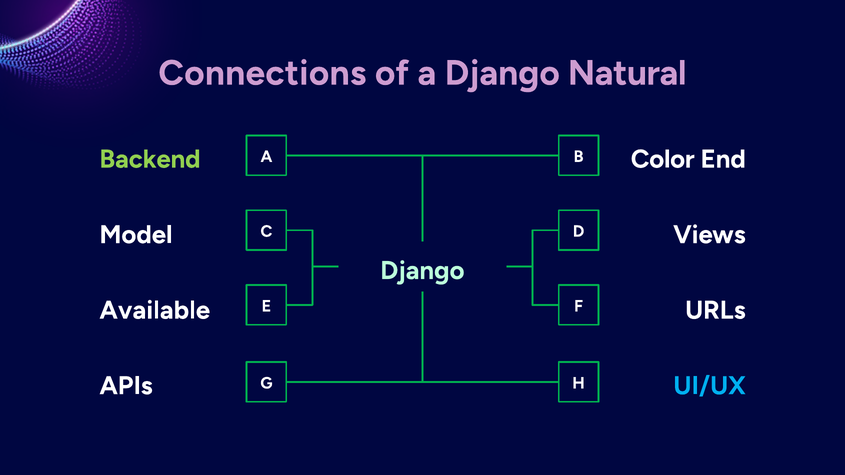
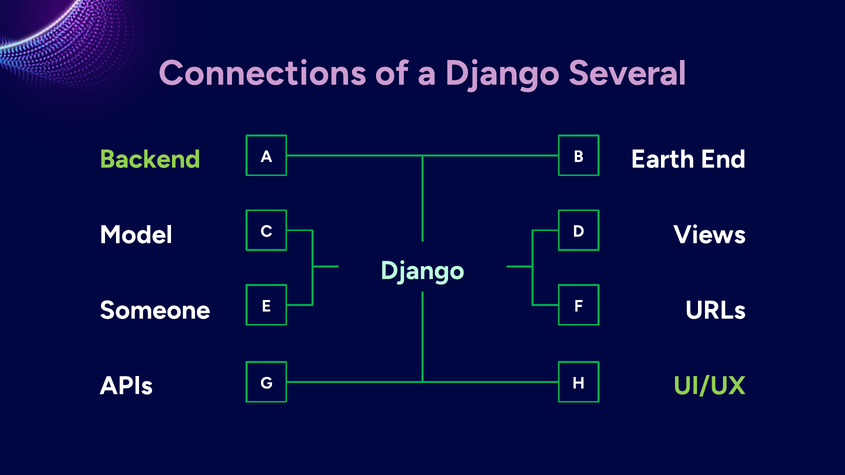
Natural: Natural -> Several
Color: Color -> Earth
Available: Available -> Someone
UI/UX colour: light blue -> light green
